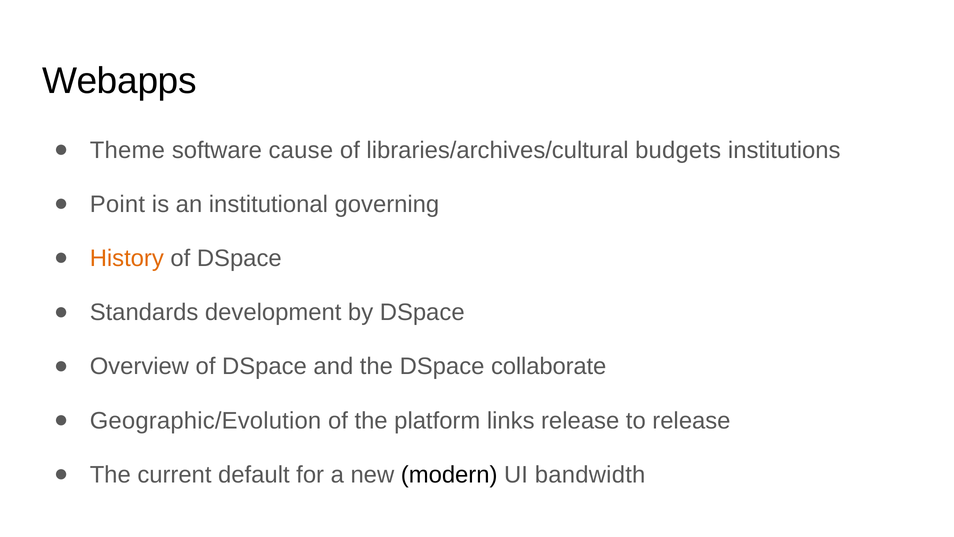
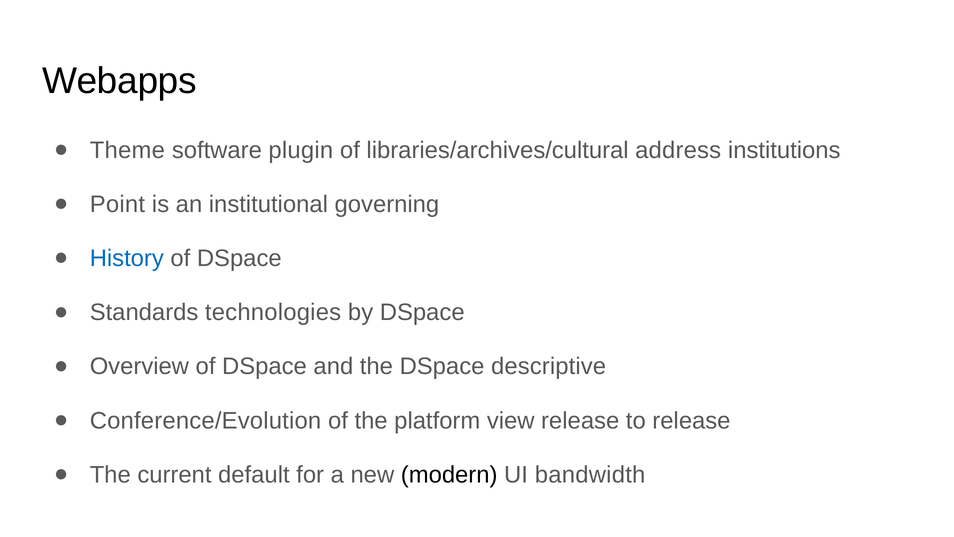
cause: cause -> plugin
budgets: budgets -> address
History colour: orange -> blue
development: development -> technologies
collaborate: collaborate -> descriptive
Geographic/Evolution: Geographic/Evolution -> Conference/Evolution
links: links -> view
